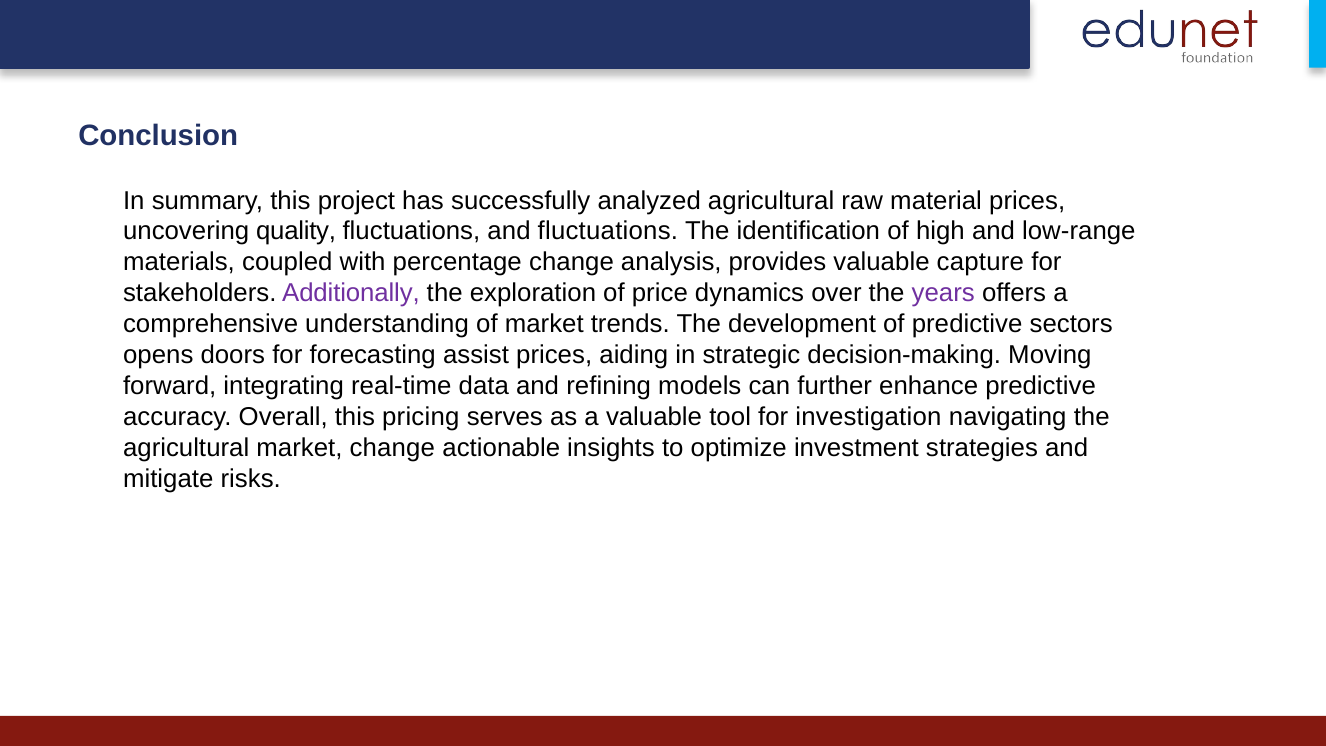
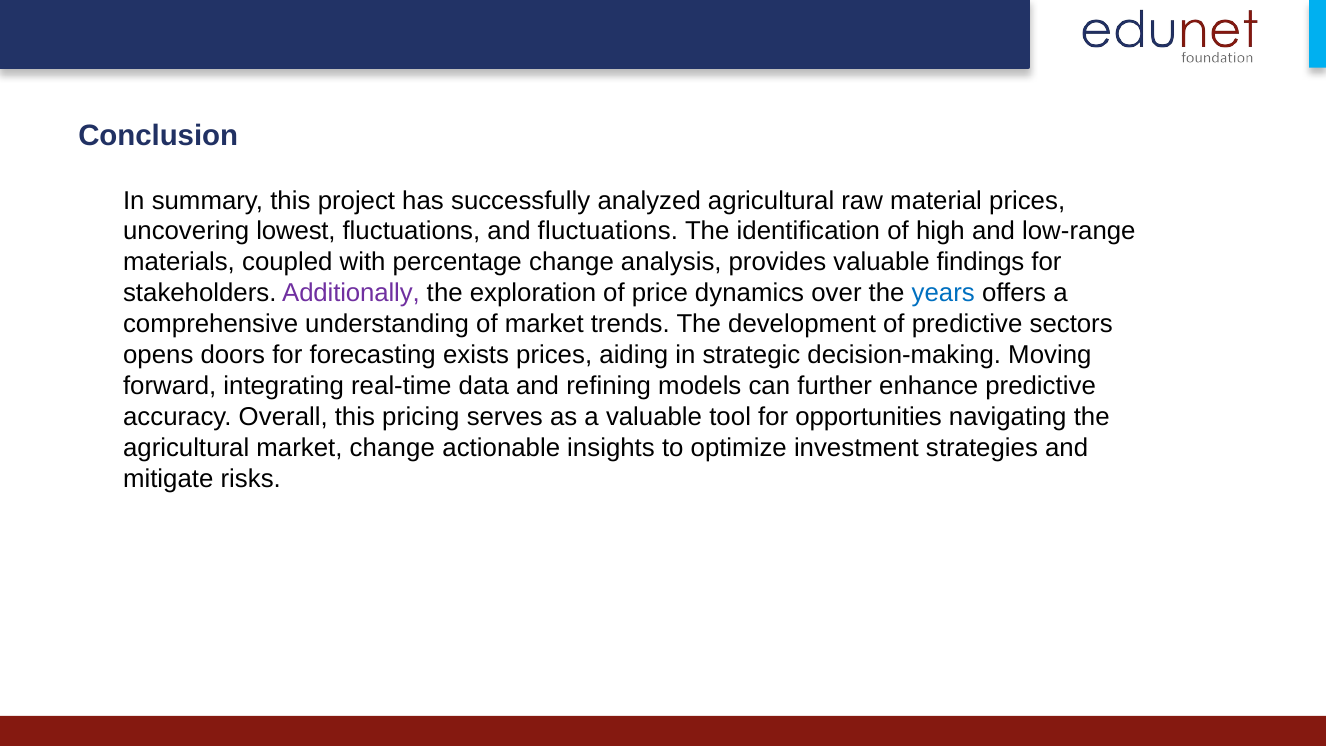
quality: quality -> lowest
capture: capture -> findings
years colour: purple -> blue
assist: assist -> exists
investigation: investigation -> opportunities
